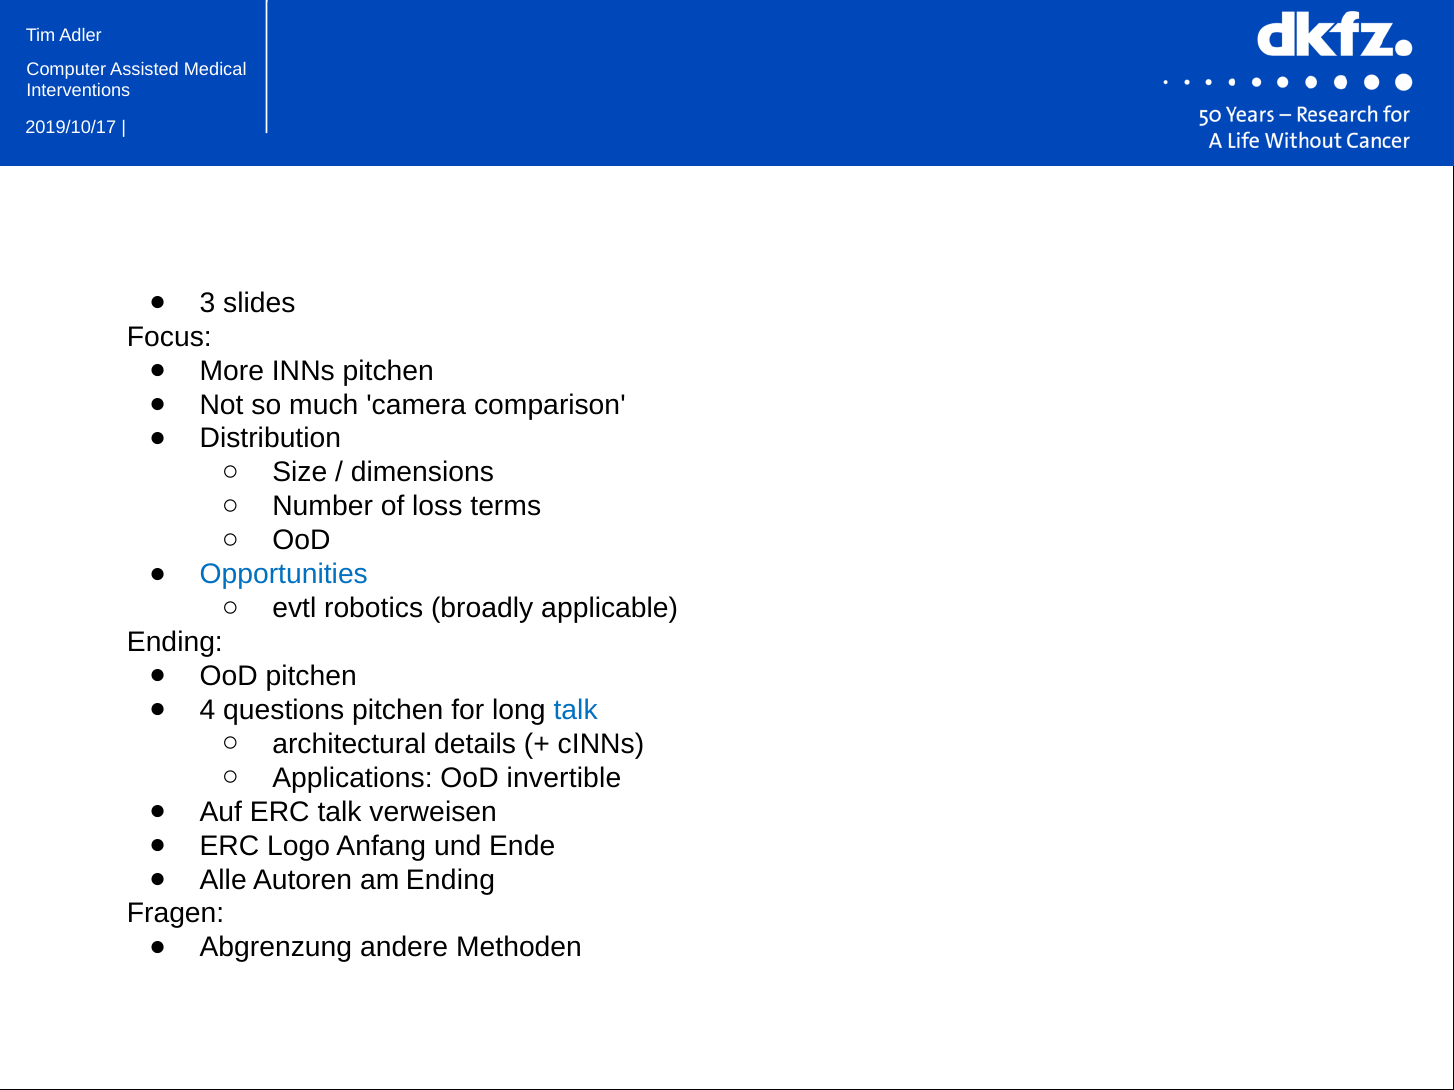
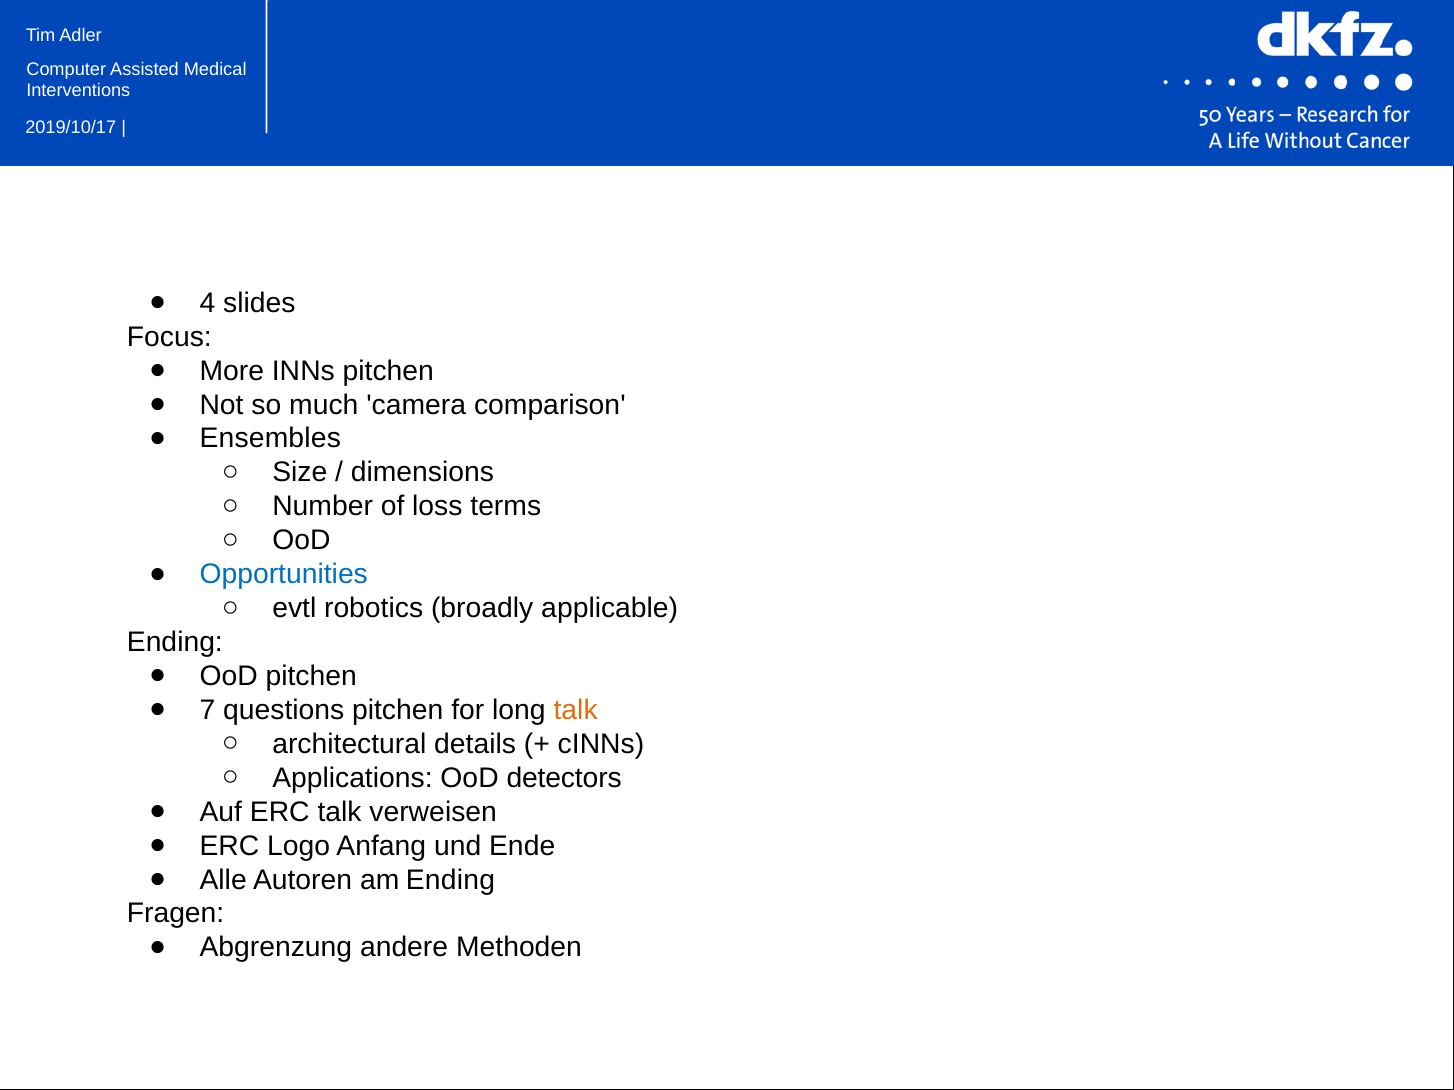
3: 3 -> 4
Distribution: Distribution -> Ensembles
4: 4 -> 7
talk at (576, 710) colour: blue -> orange
invertible: invertible -> detectors
